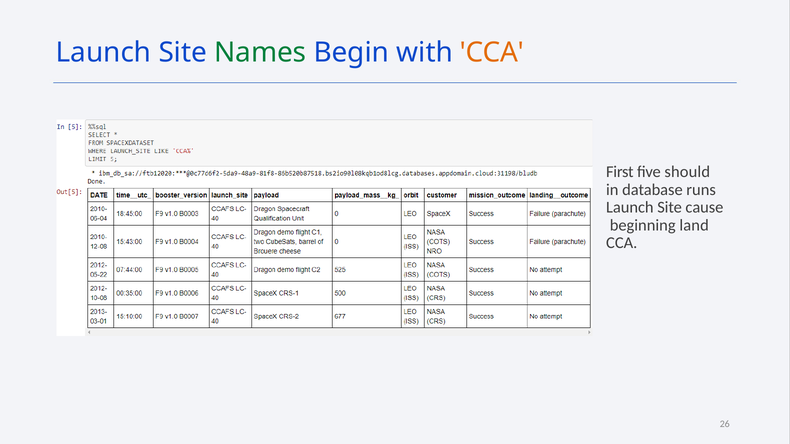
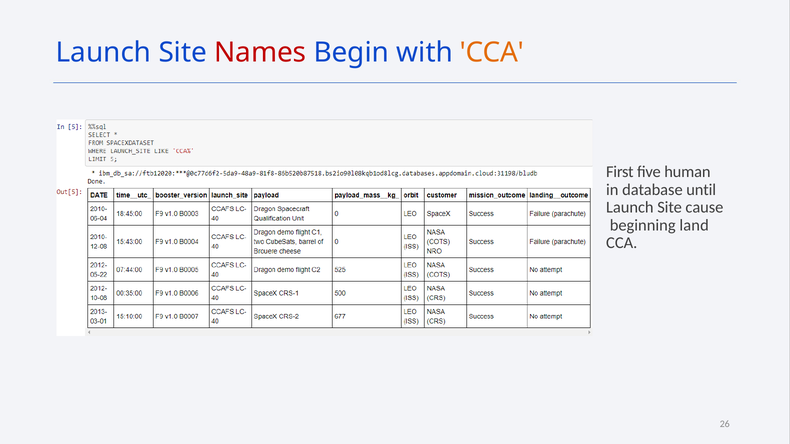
Names colour: green -> red
should: should -> human
runs: runs -> until
